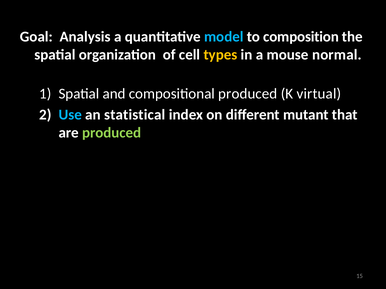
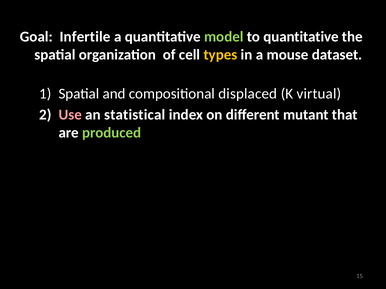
Analysis: Analysis -> Infertile
model colour: light blue -> light green
to composition: composition -> quantitative
normal: normal -> dataset
compositional produced: produced -> displaced
Use colour: light blue -> pink
